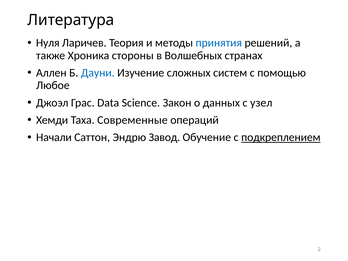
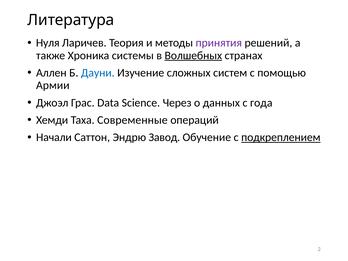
принятия colour: blue -> purple
стороны: стороны -> системы
Волшебных underline: none -> present
Любое: Любое -> Армии
Закон: Закон -> Через
узел: узел -> года
